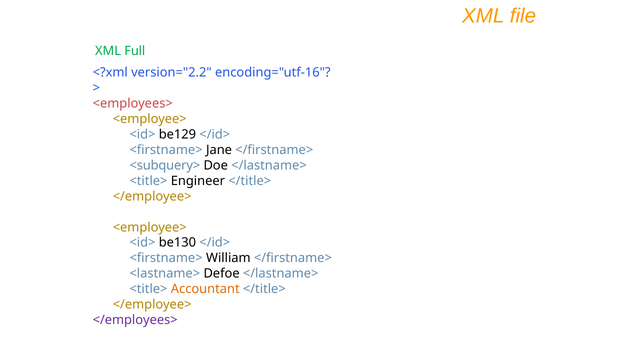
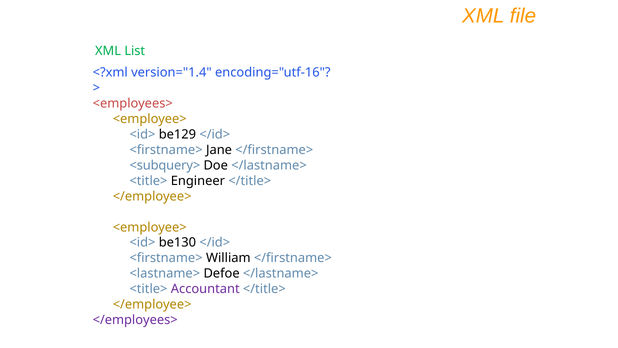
Full: Full -> List
version="2.2: version="2.2 -> version="1.4
Accountant colour: orange -> purple
